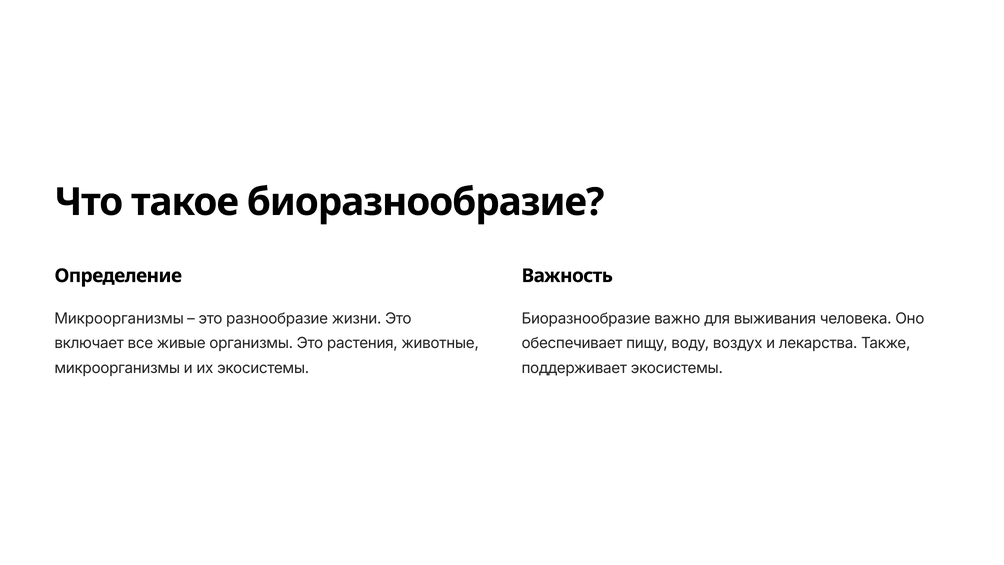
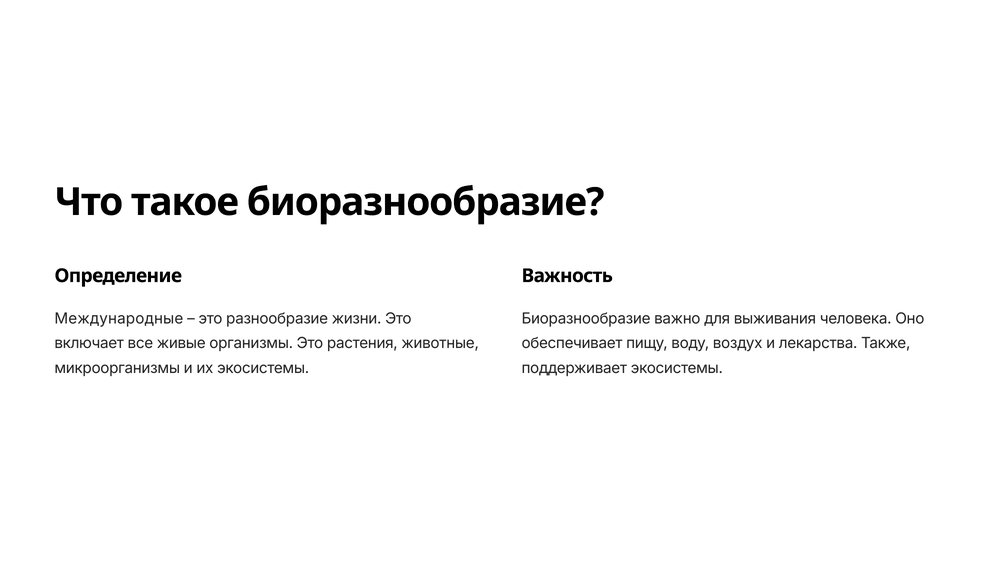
Микроорганизмы at (119, 318): Микроорганизмы -> Международные
